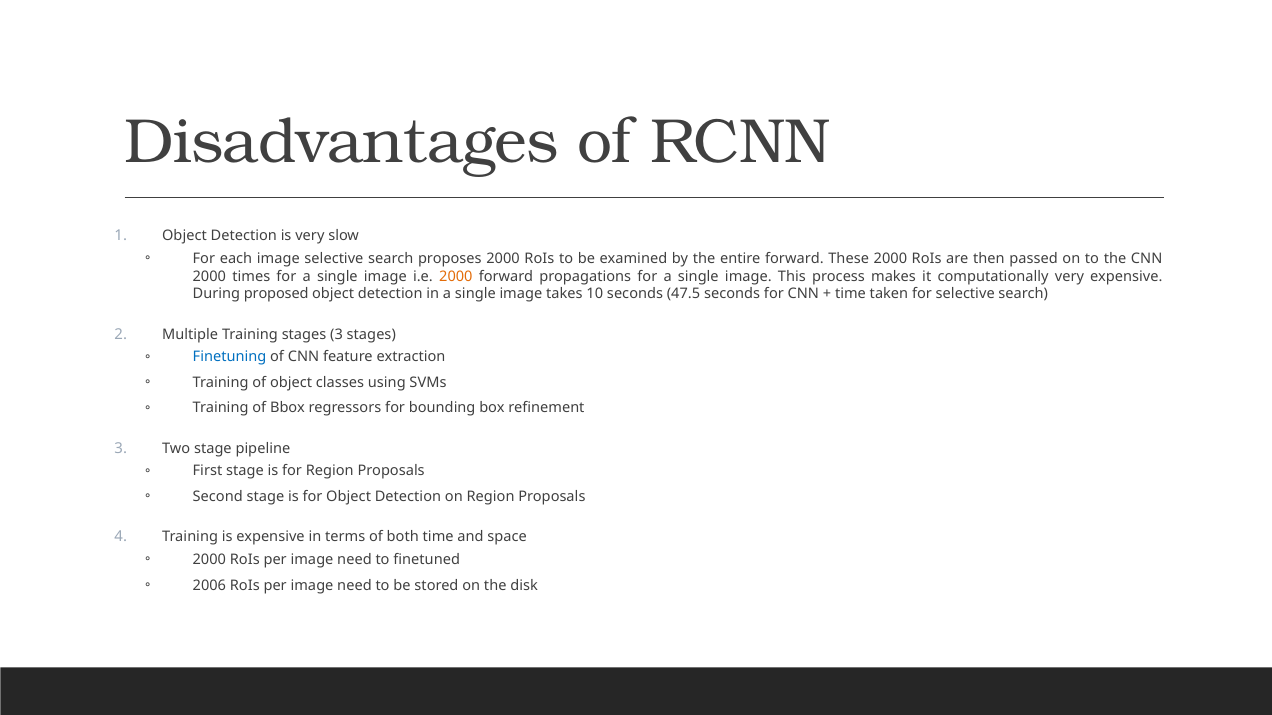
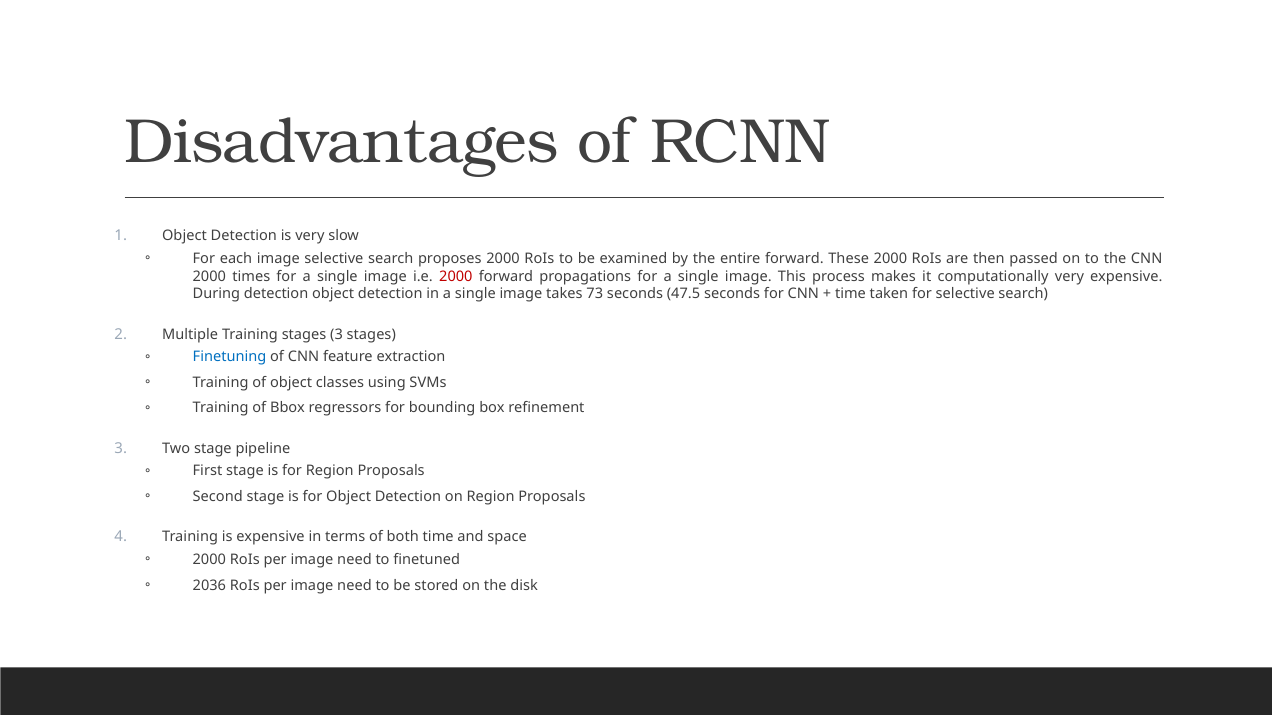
2000 at (456, 277) colour: orange -> red
During proposed: proposed -> detection
10: 10 -> 73
2006: 2006 -> 2036
